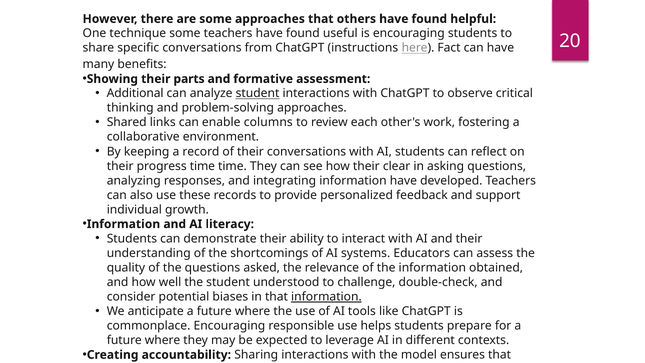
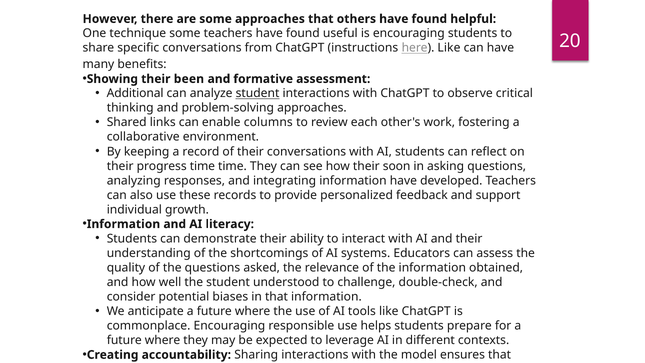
here Fact: Fact -> Like
parts: parts -> been
clear: clear -> soon
information at (326, 297) underline: present -> none
